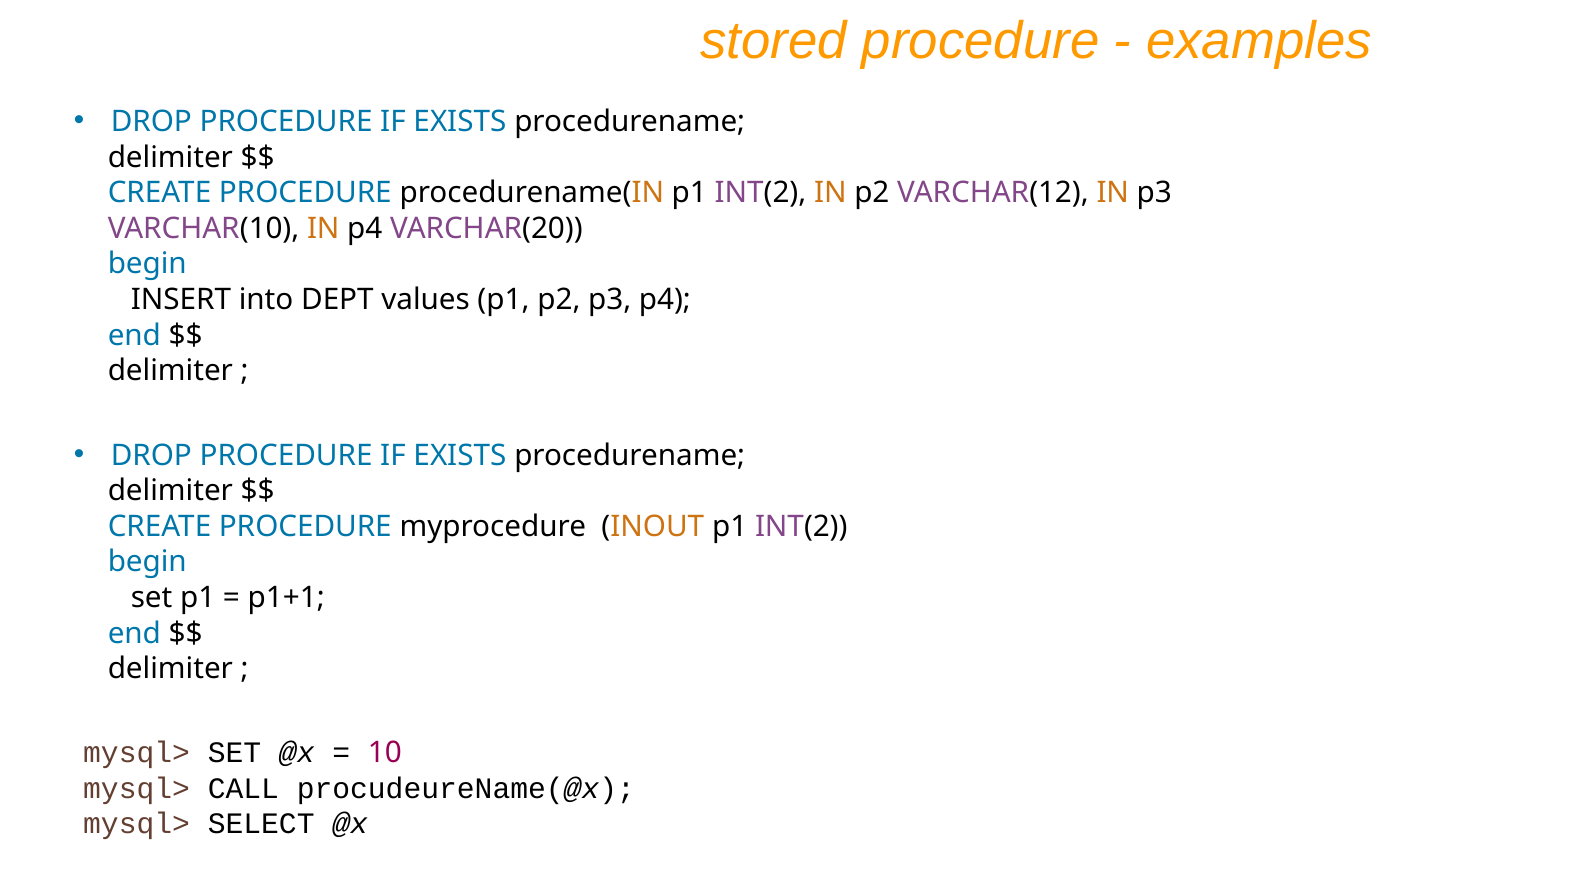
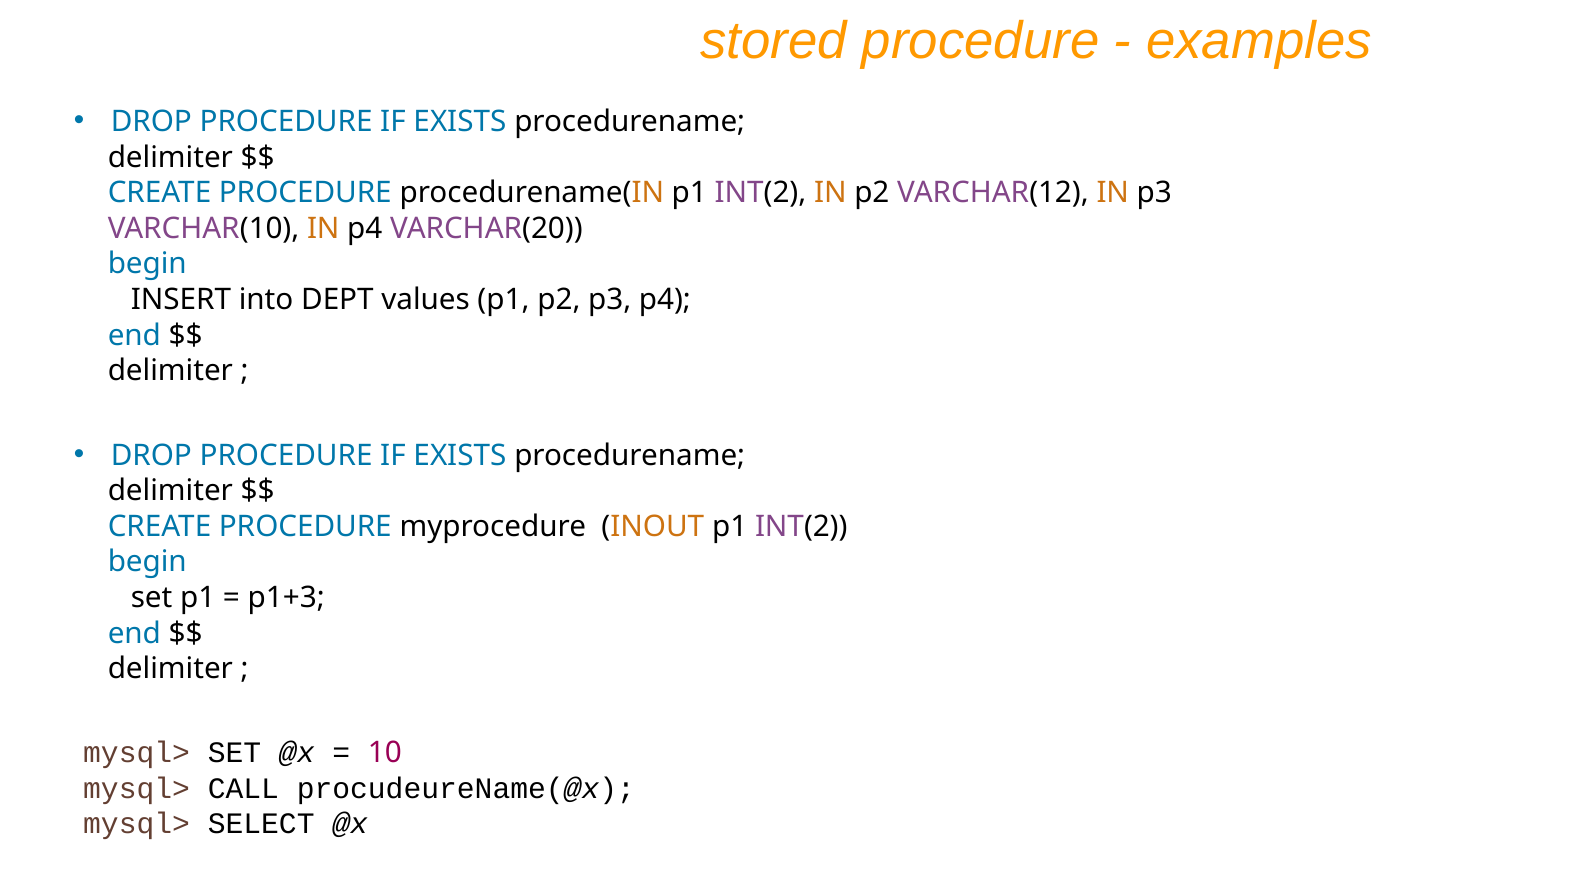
p1+1: p1+1 -> p1+3
